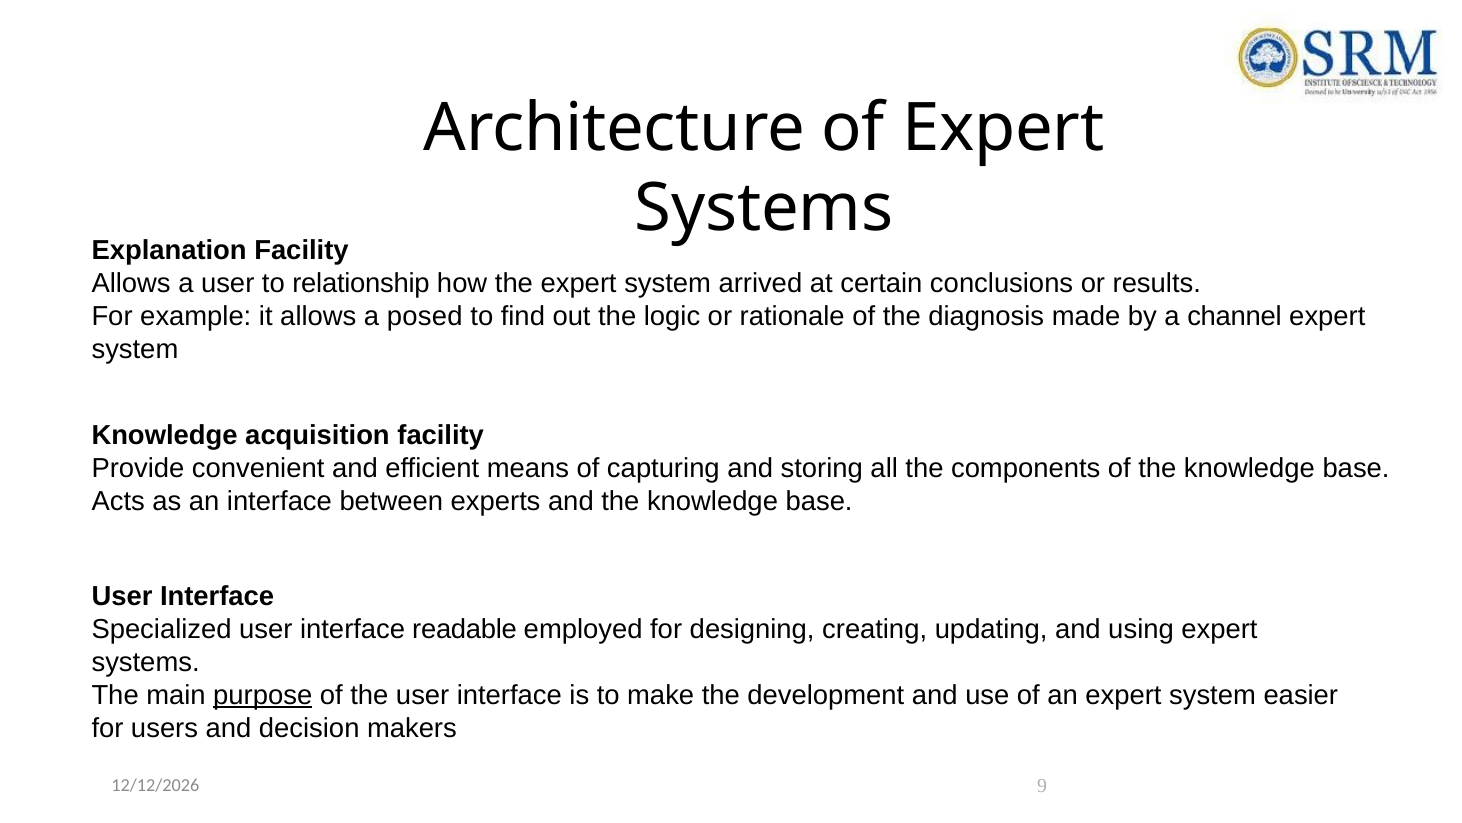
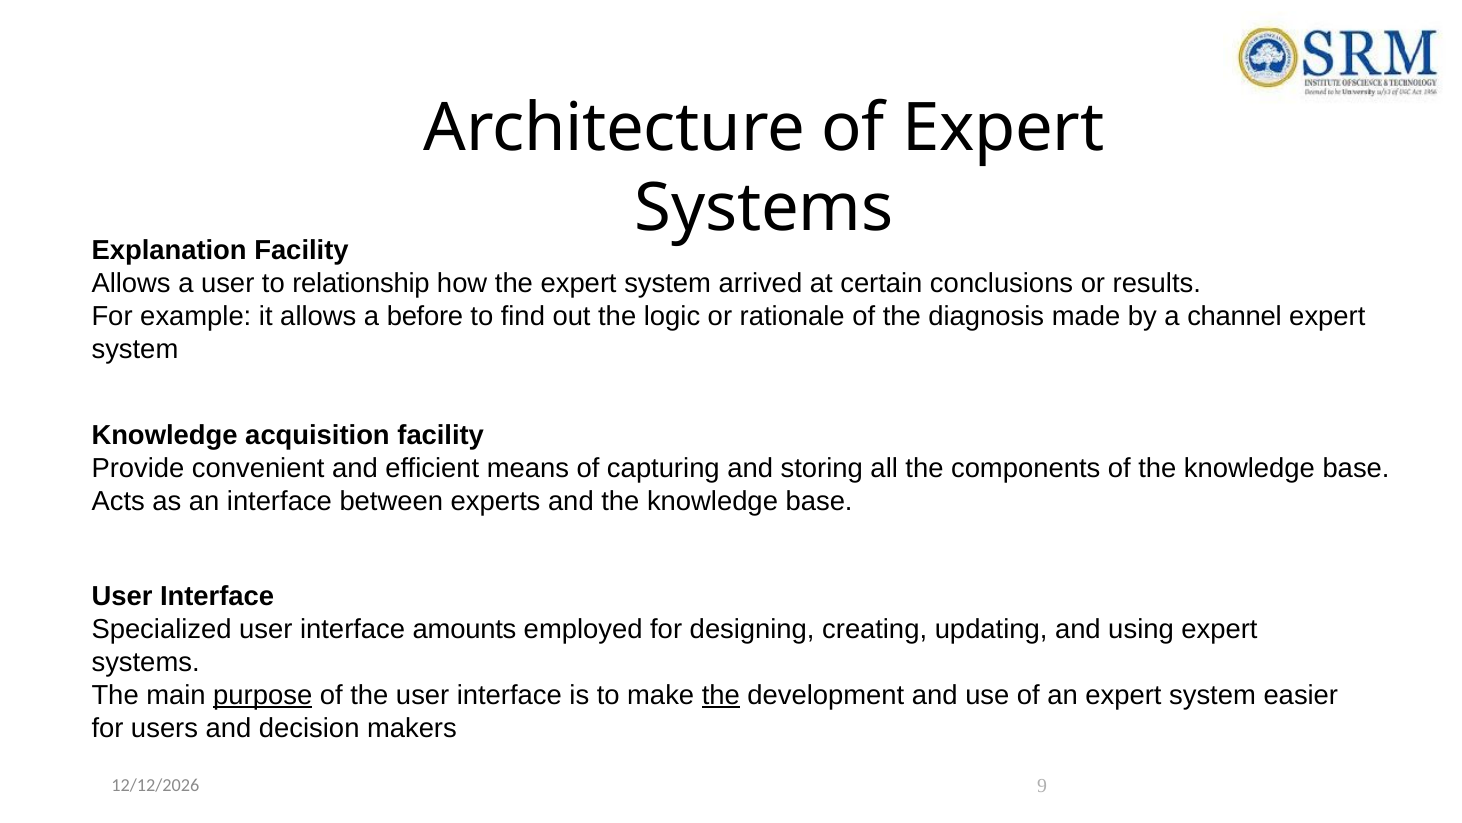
posed: posed -> before
readable: readable -> amounts
the at (721, 695) underline: none -> present
